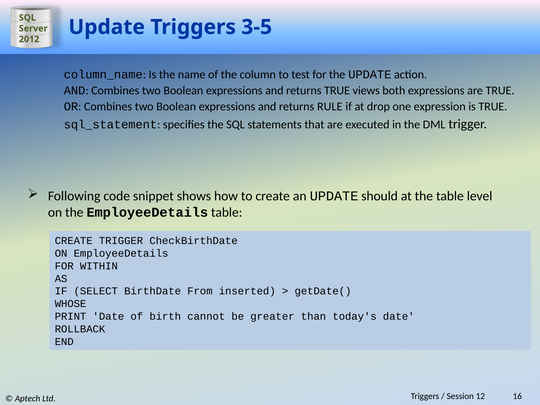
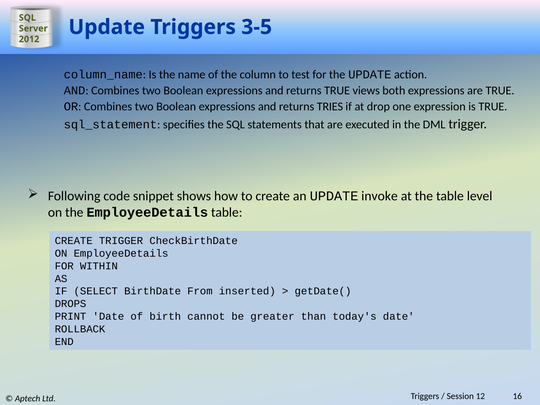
RULE: RULE -> TRIES
should: should -> invoke
WHOSE: WHOSE -> DROPS
